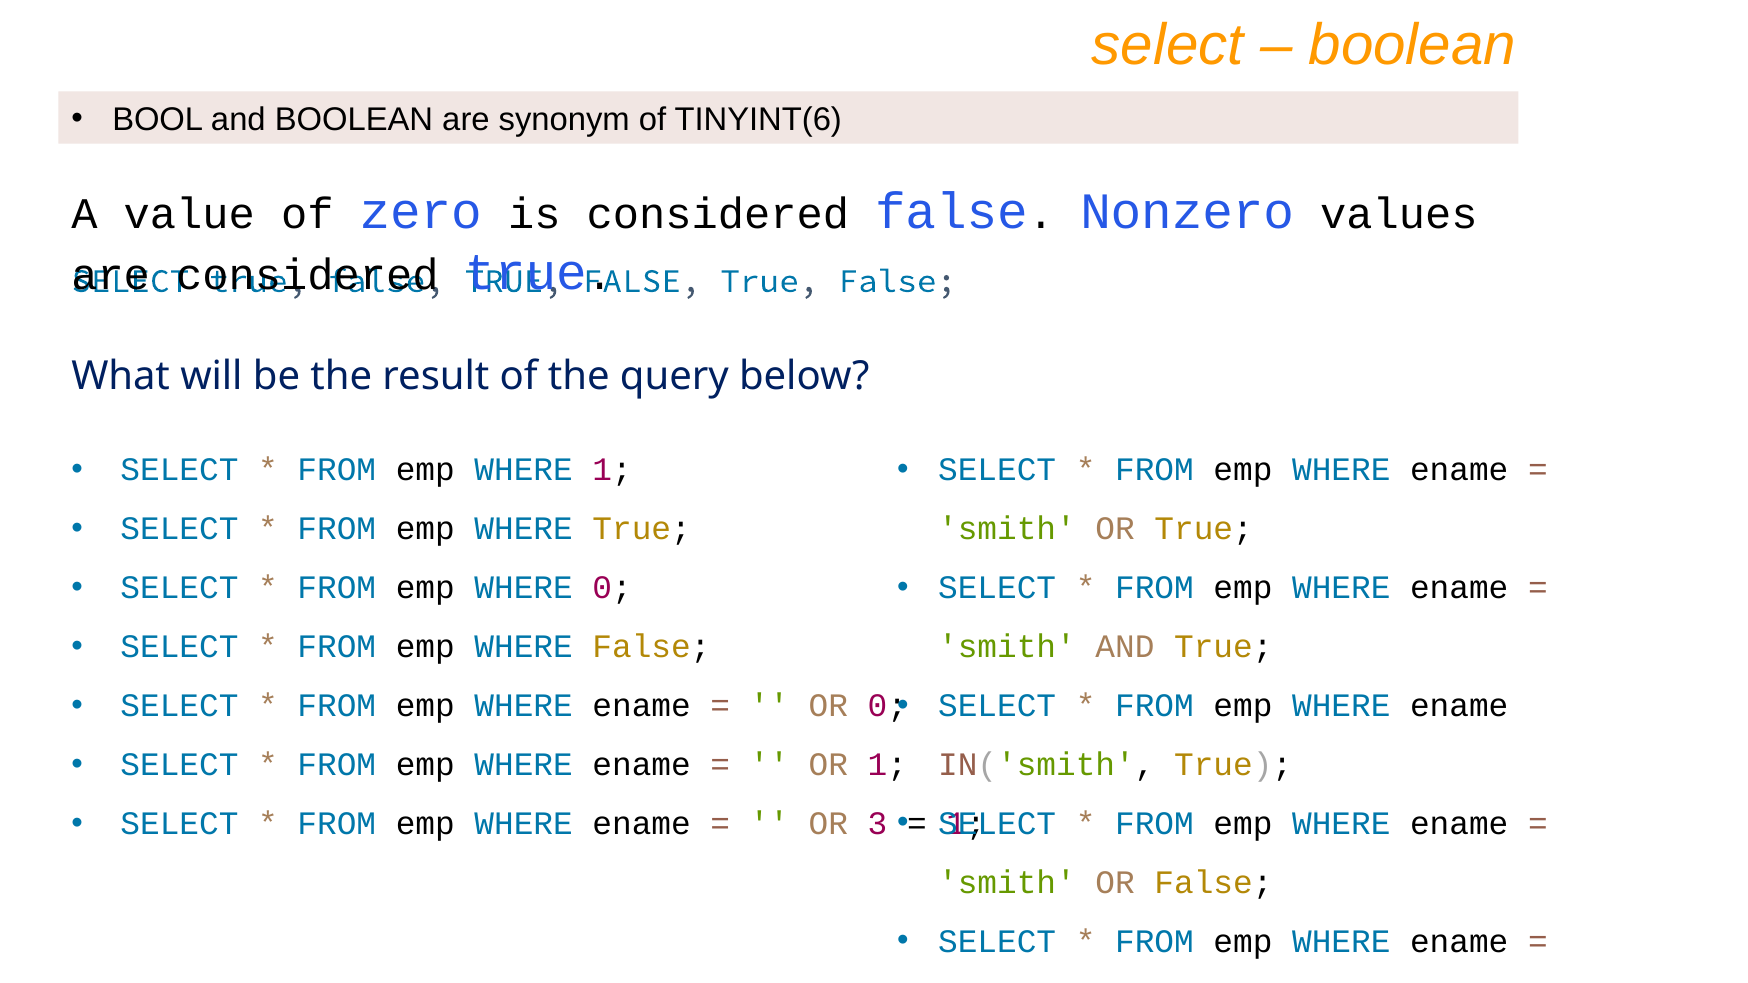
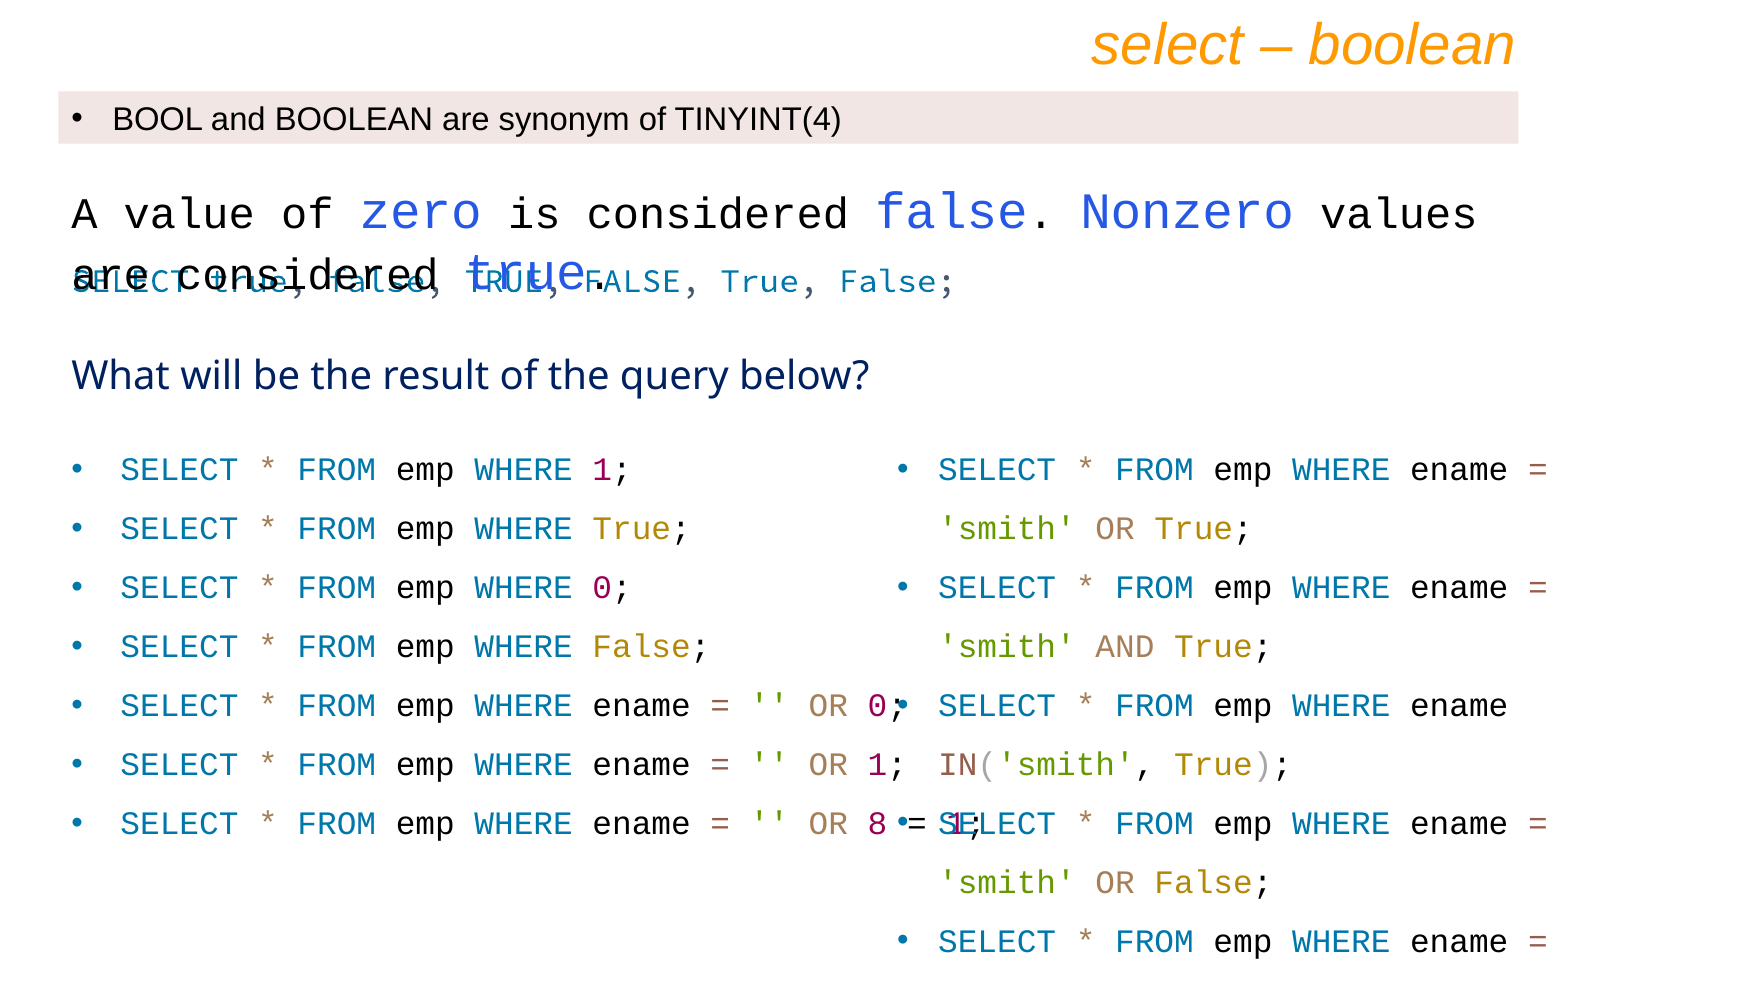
TINYINT(6: TINYINT(6 -> TINYINT(4
3: 3 -> 8
